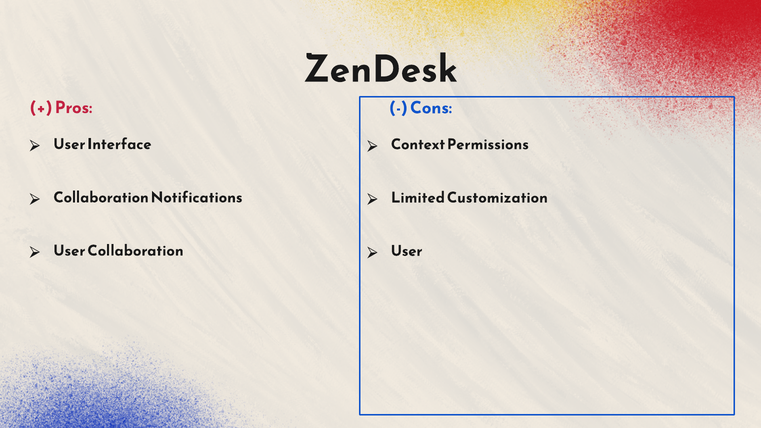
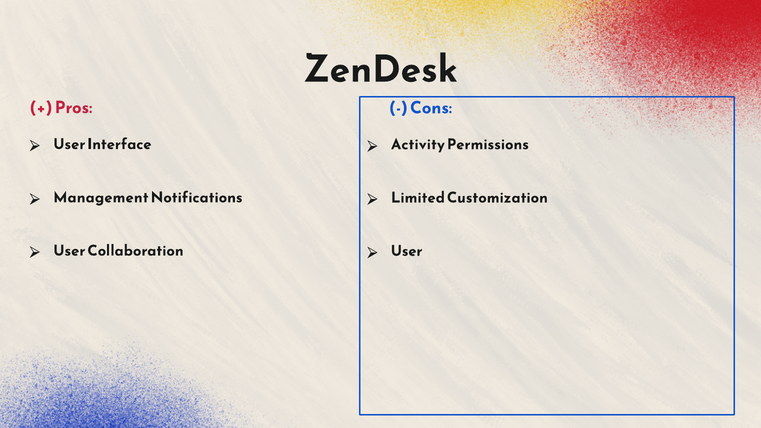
Context: Context -> Activity
Collaboration at (101, 197): Collaboration -> Management
